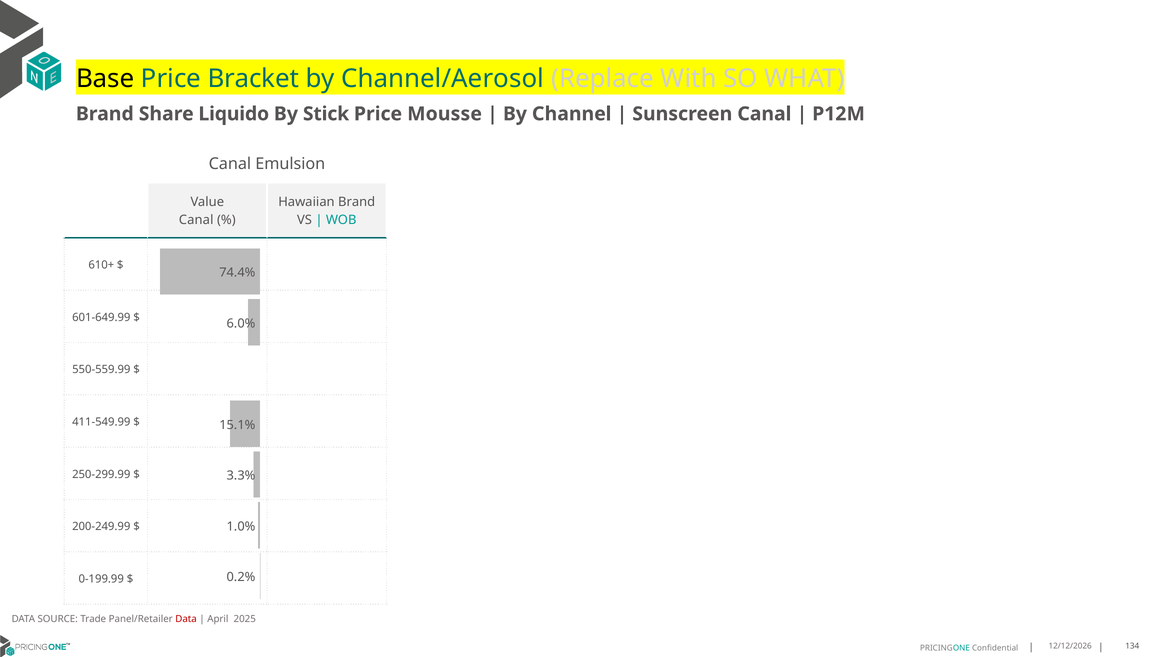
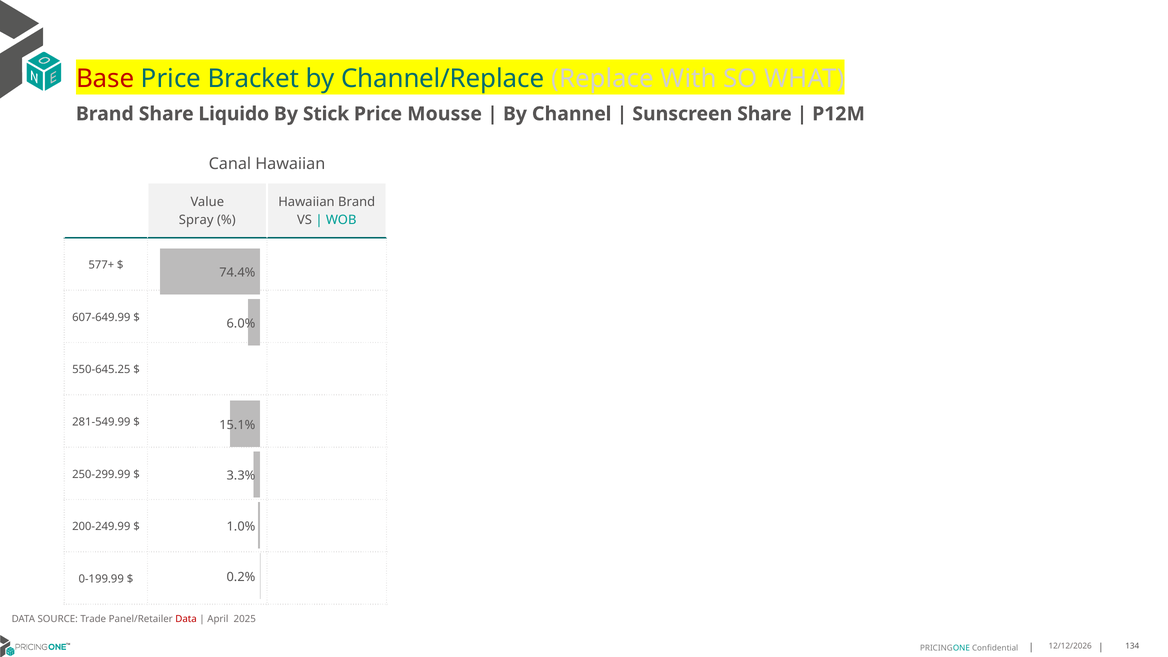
Base colour: black -> red
Channel/Aerosol: Channel/Aerosol -> Channel/Replace
Sunscreen Canal: Canal -> Share
Canal Emulsion: Emulsion -> Hawaiian
Canal at (196, 220): Canal -> Spray
610+: 610+ -> 577+
601-649.99: 601-649.99 -> 607-649.99
550-559.99: 550-559.99 -> 550-645.25
411-549.99: 411-549.99 -> 281-549.99
